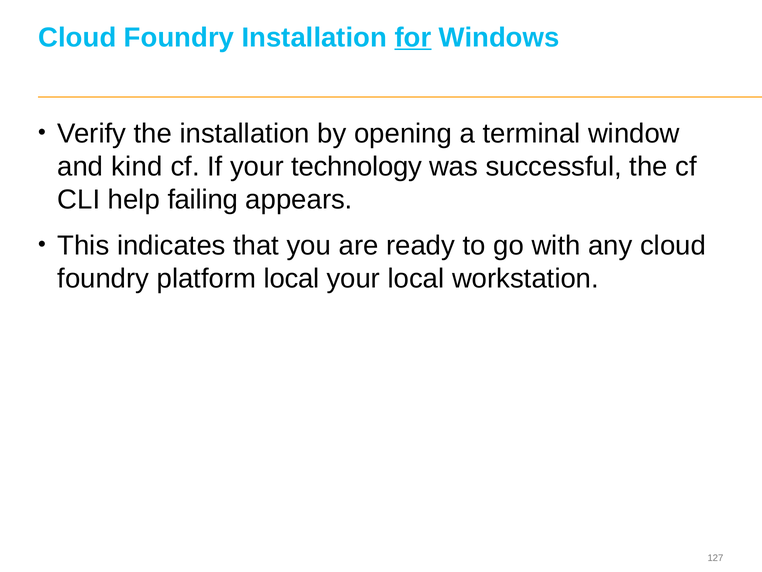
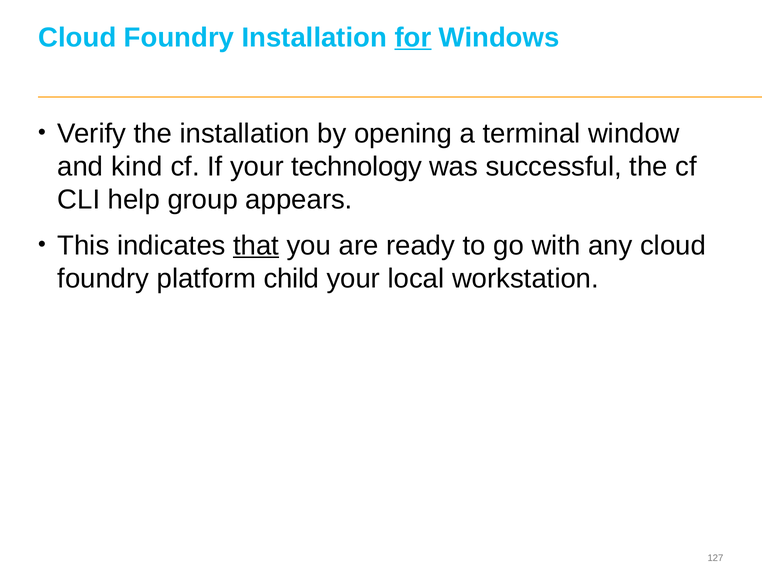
failing: failing -> group
that underline: none -> present
platform local: local -> child
